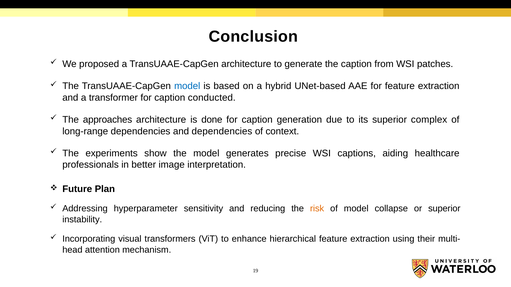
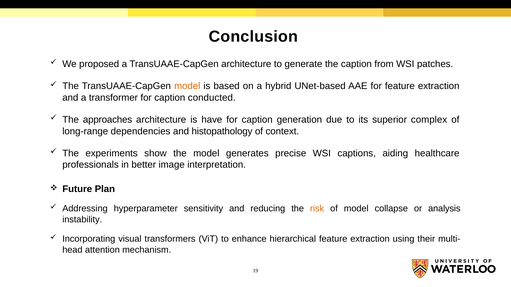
model at (187, 86) colour: blue -> orange
done: done -> have
and dependencies: dependencies -> histopathology
or superior: superior -> analysis
